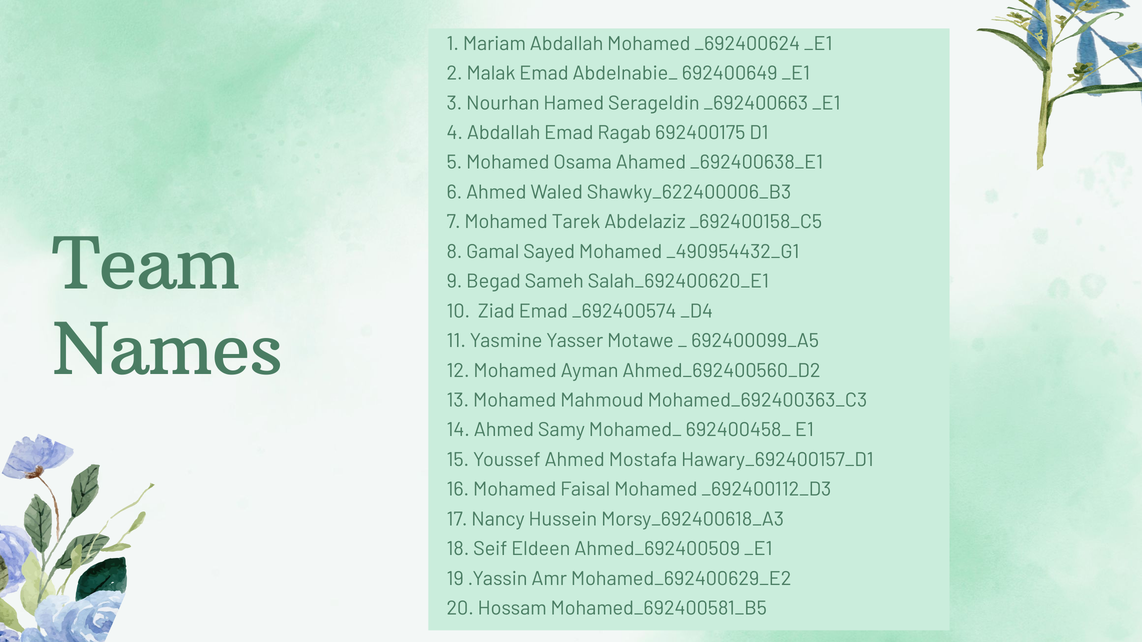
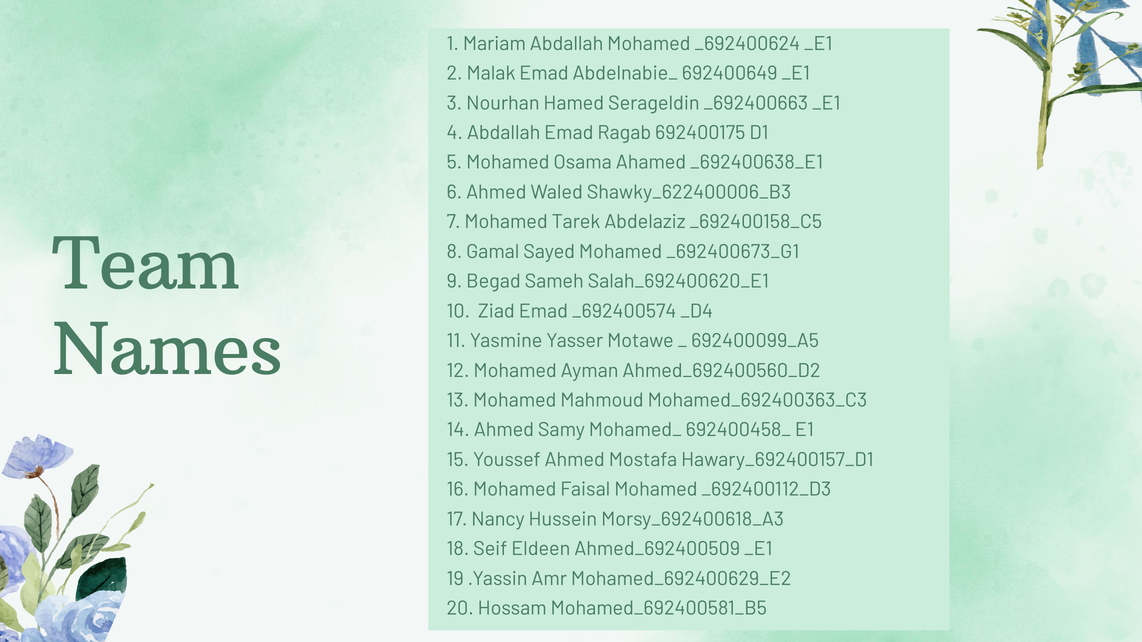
_490954432_G1: _490954432_G1 -> _692400673_G1
